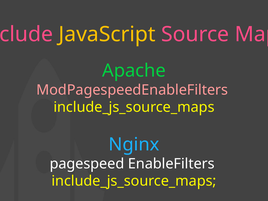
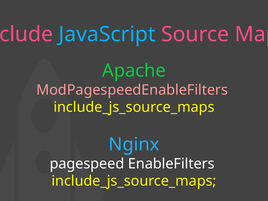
JavaScript colour: yellow -> light blue
